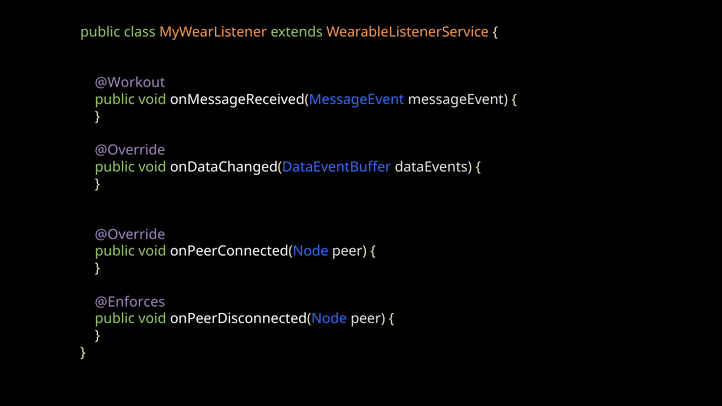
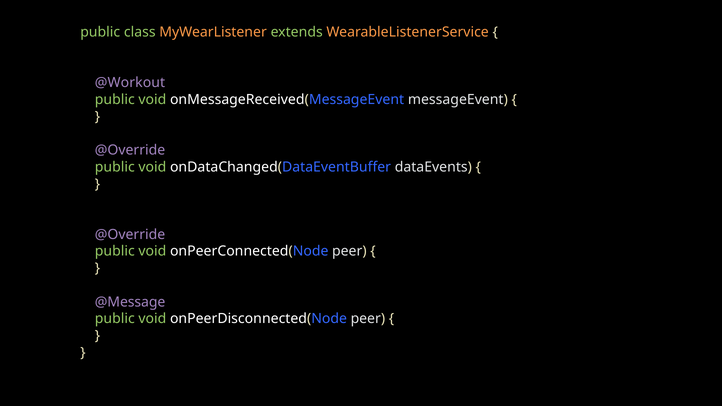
@Enforces: @Enforces -> @Message
